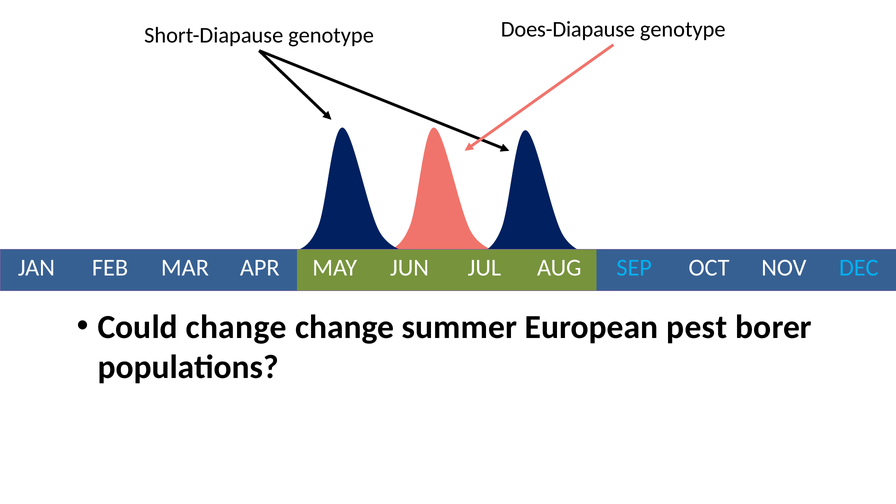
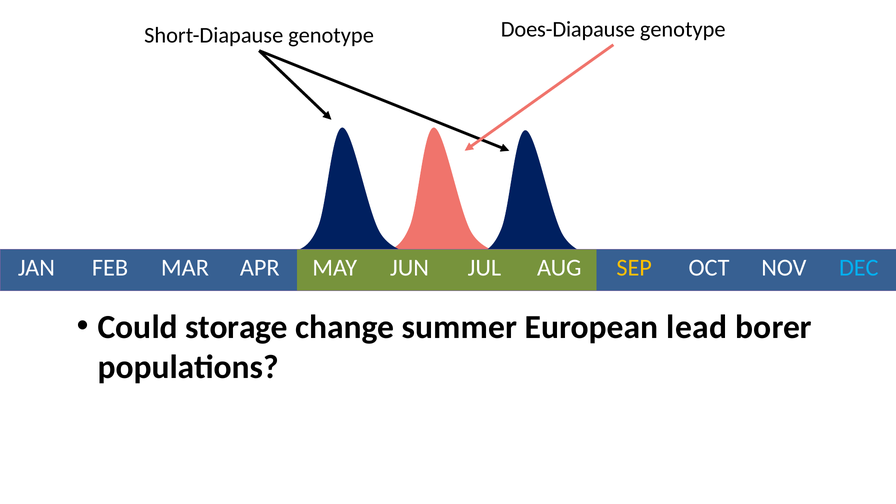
SEP colour: light blue -> yellow
Could change: change -> storage
pest: pest -> lead
